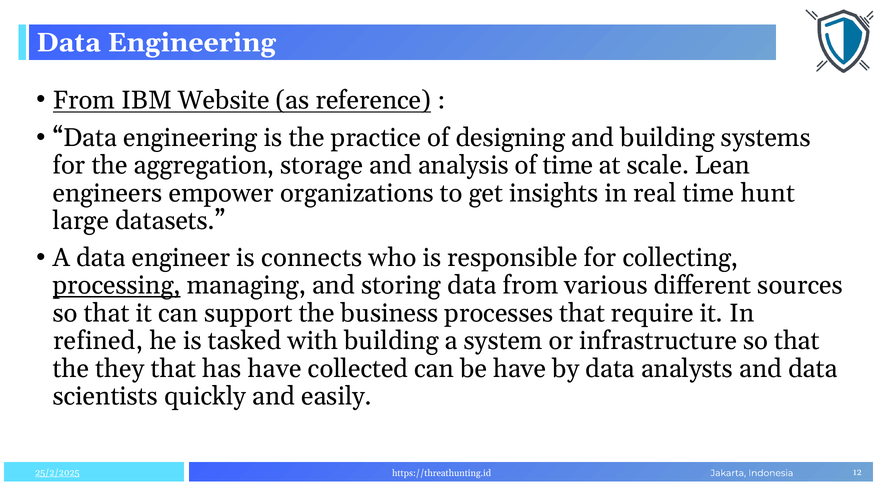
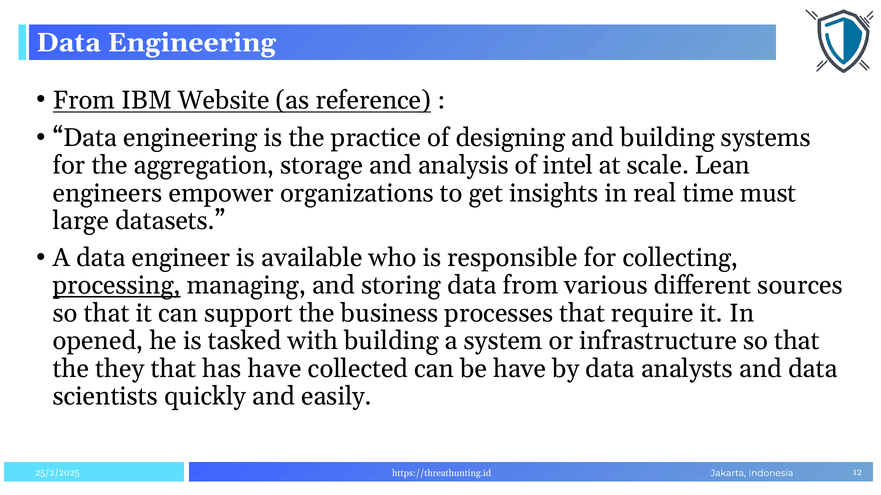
of time: time -> intel
hunt: hunt -> must
connects: connects -> available
refined: refined -> opened
25/2/2025 underline: present -> none
